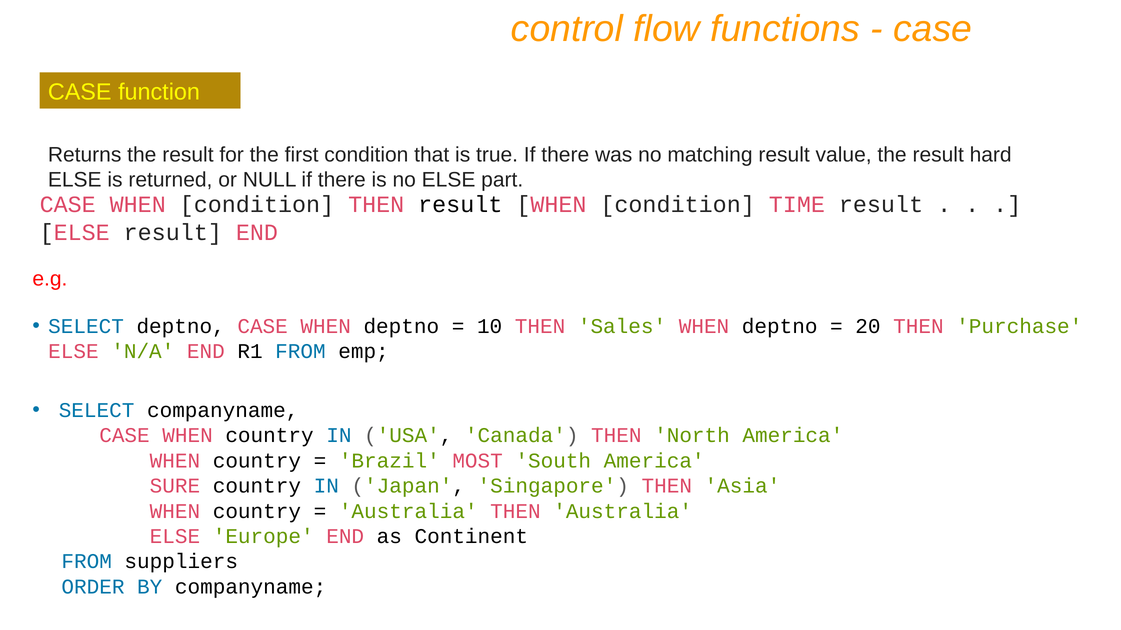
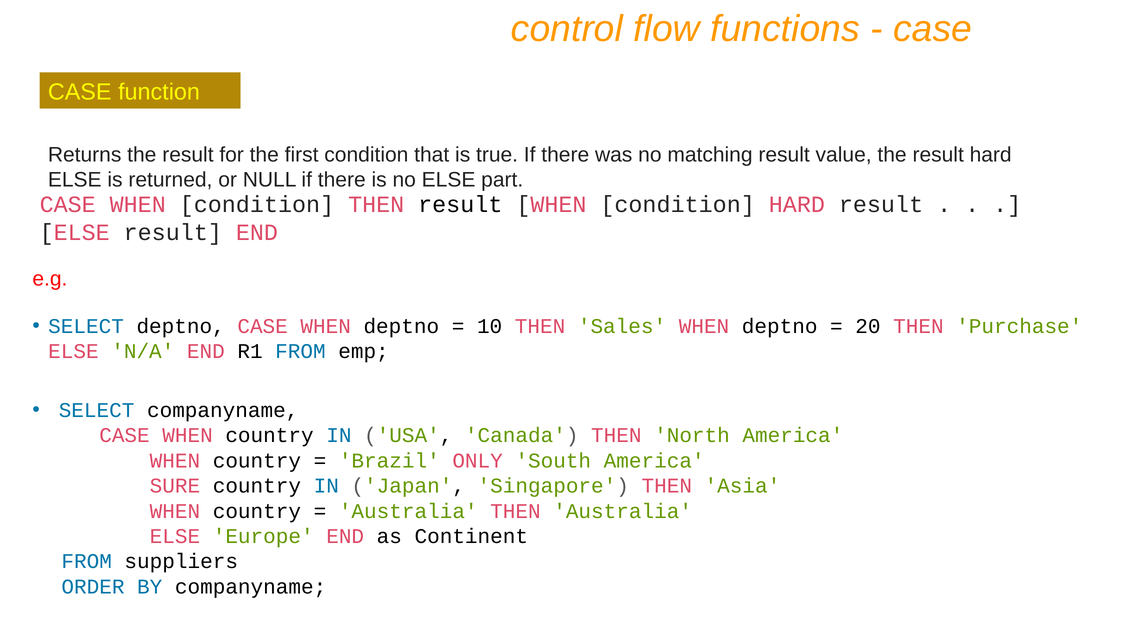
condition TIME: TIME -> HARD
MOST: MOST -> ONLY
